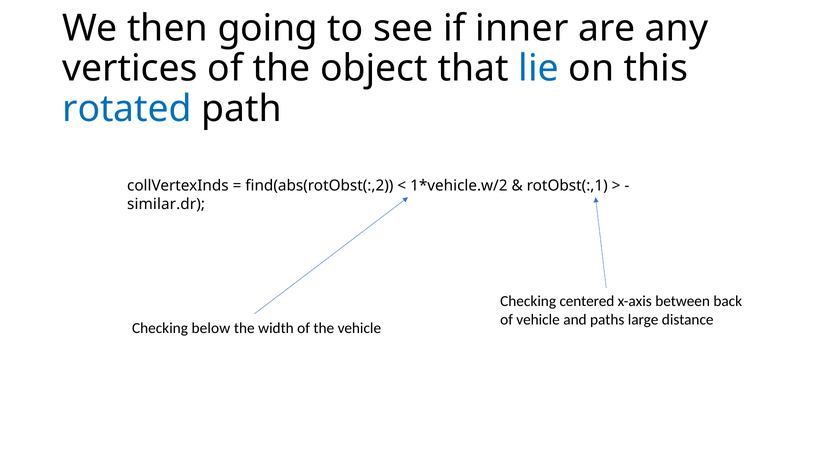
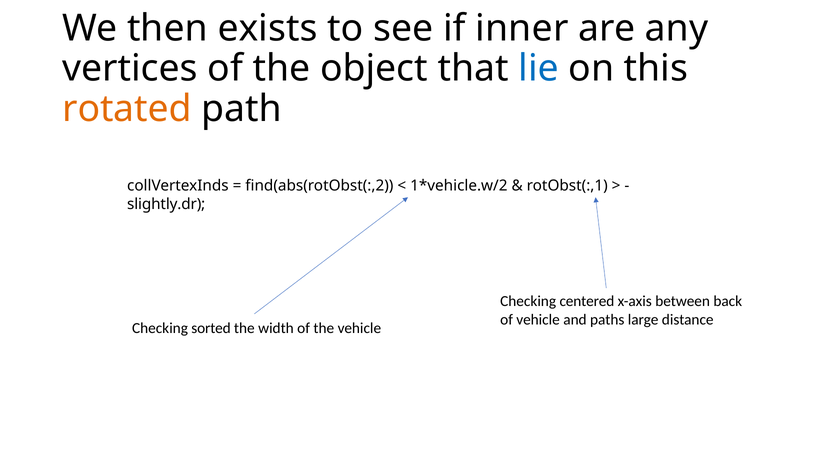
going: going -> exists
rotated colour: blue -> orange
similar.dr: similar.dr -> slightly.dr
below: below -> sorted
